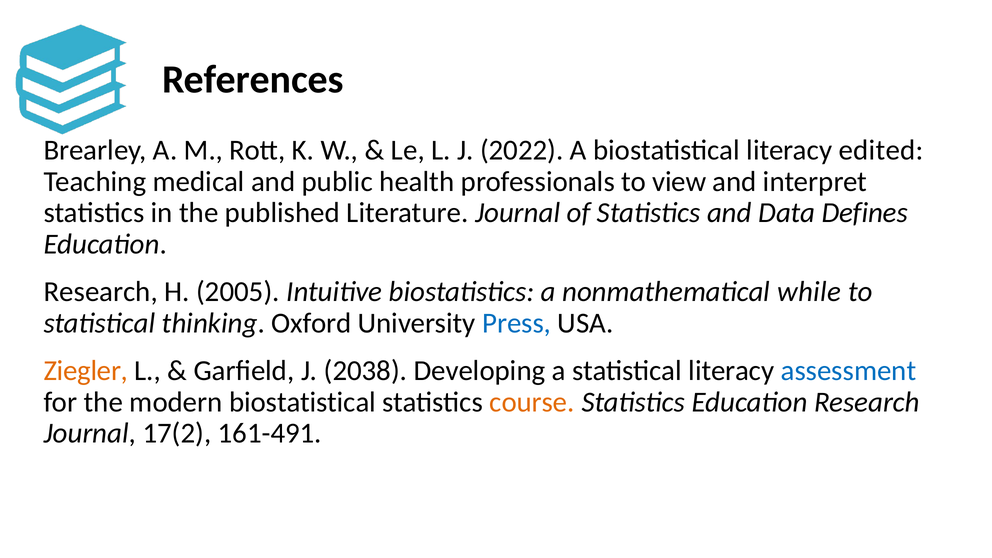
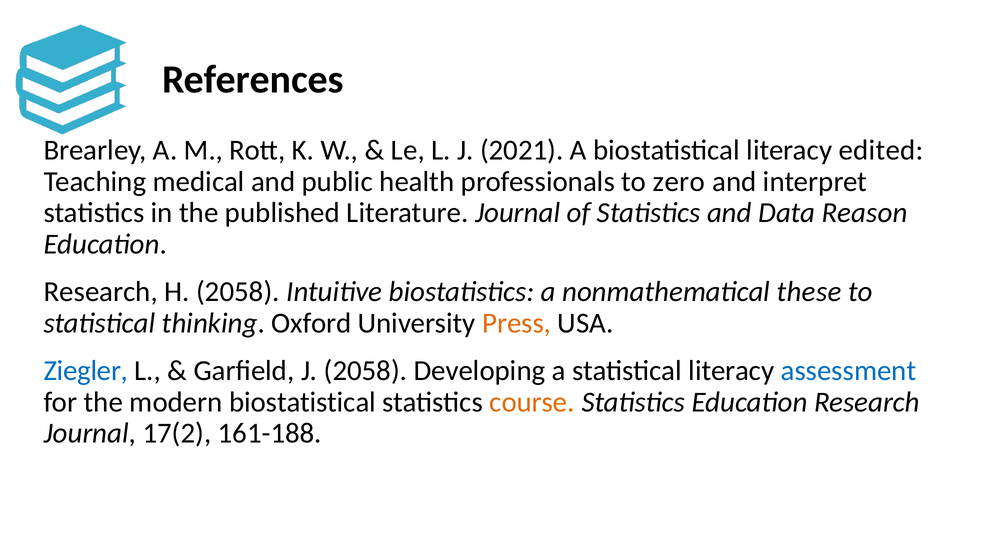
2022: 2022 -> 2021
view: view -> zero
Defines: Defines -> Reason
H 2005: 2005 -> 2058
while: while -> these
Press colour: blue -> orange
Ziegler colour: orange -> blue
J 2038: 2038 -> 2058
161-491: 161-491 -> 161-188
